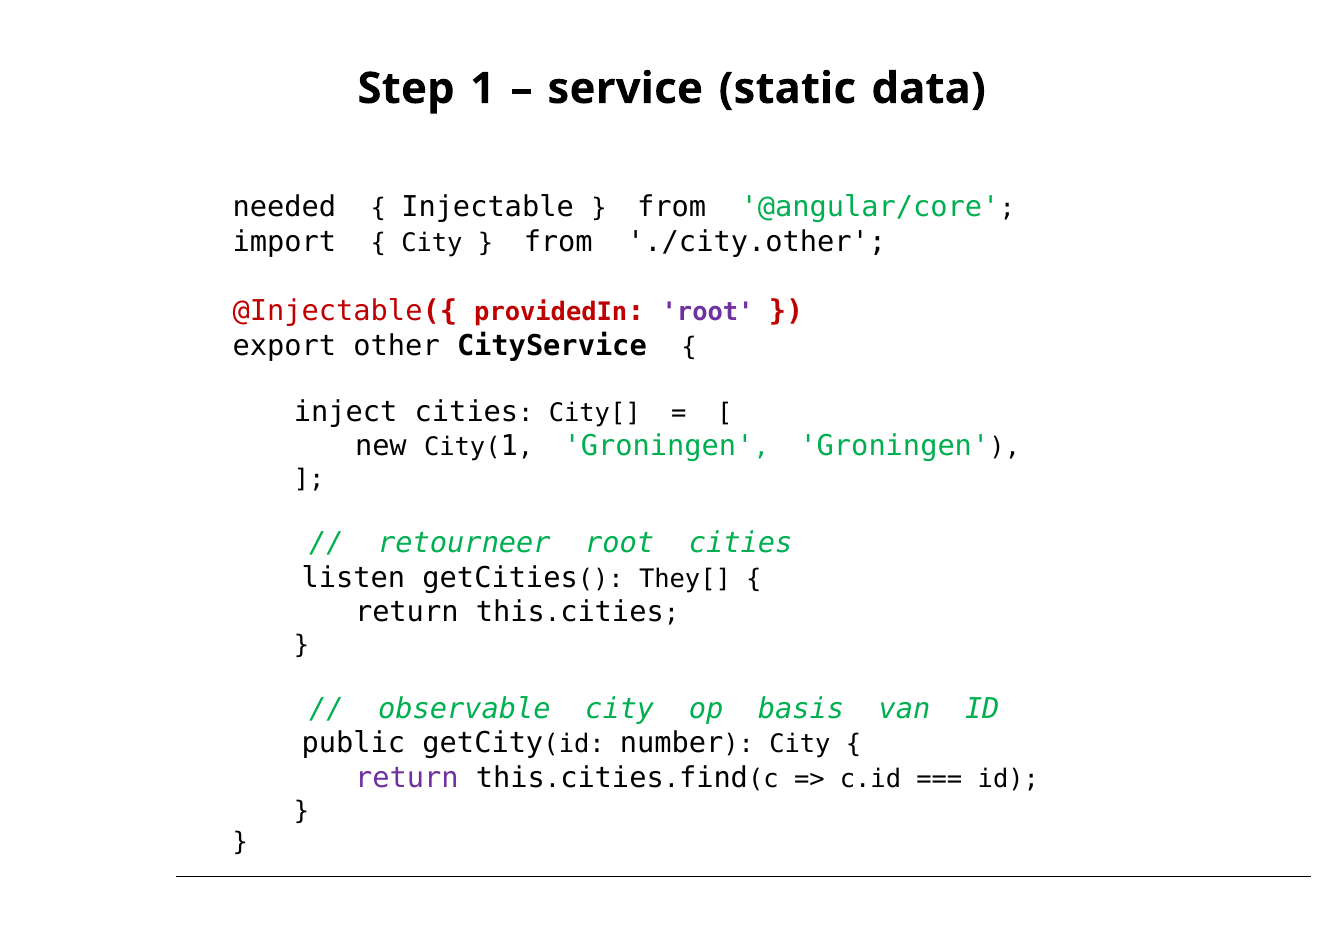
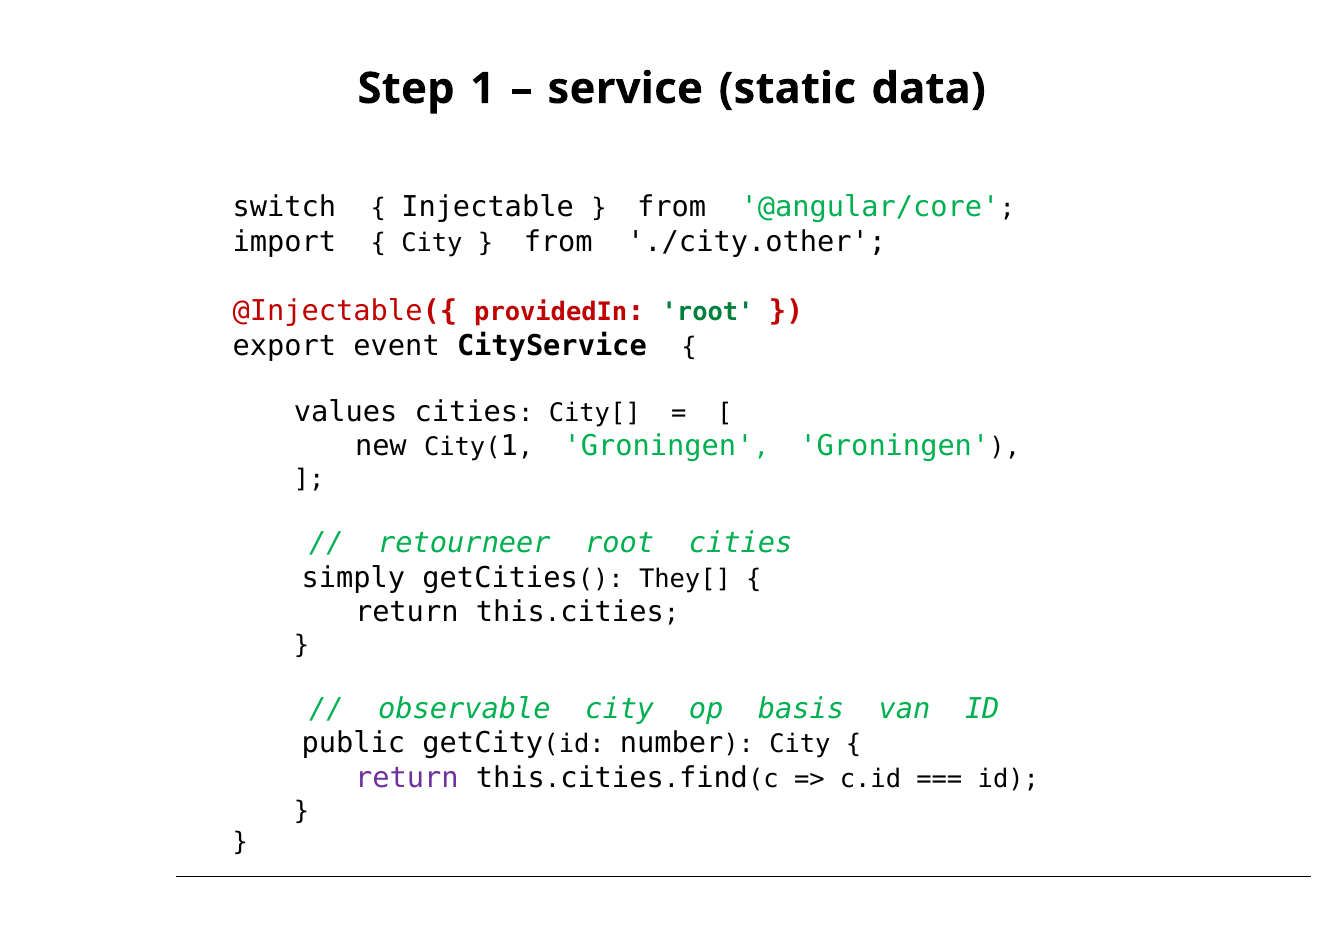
needed: needed -> switch
root at (708, 312) colour: purple -> green
other: other -> event
inject: inject -> values
listen: listen -> simply
